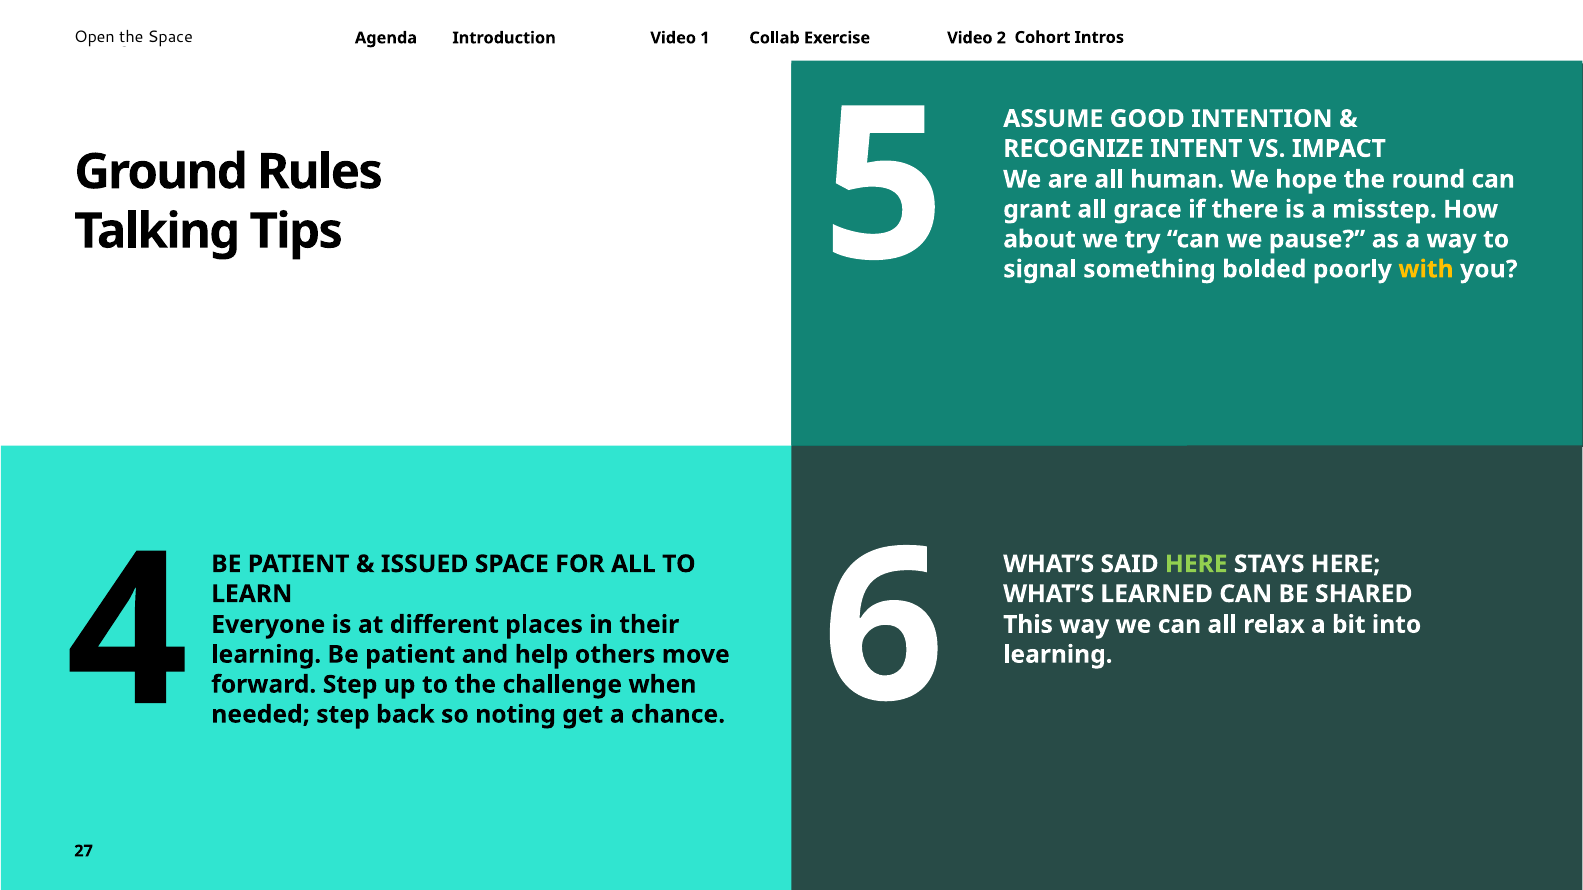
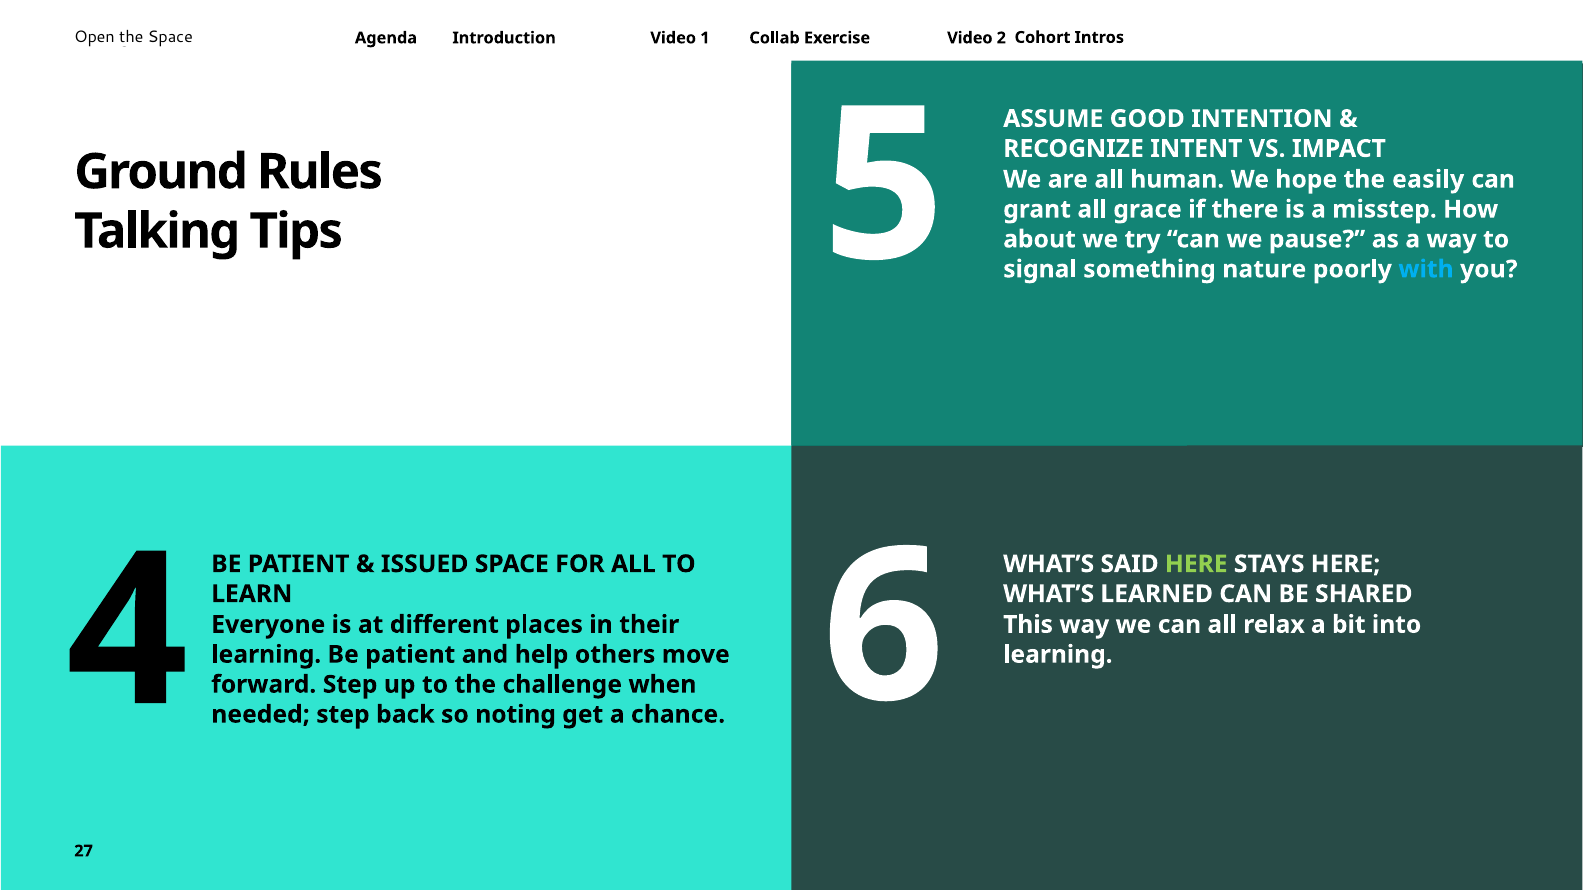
round: round -> easily
bolded: bolded -> nature
with colour: yellow -> light blue
